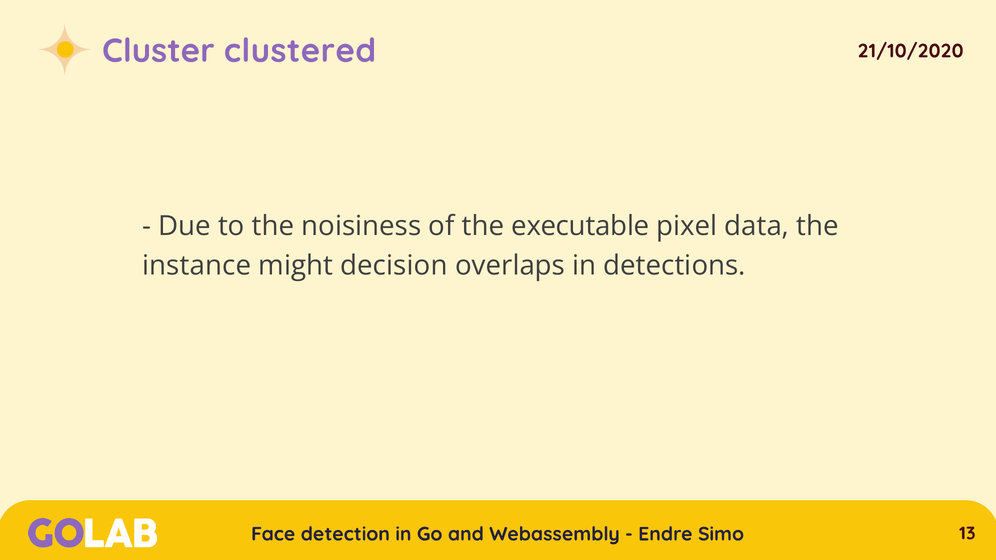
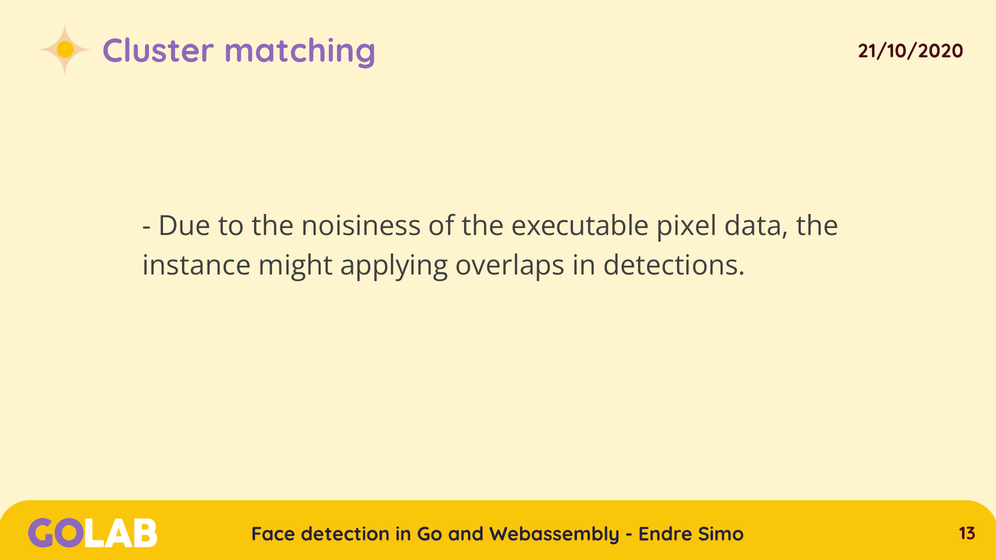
clustered: clustered -> matching
decision: decision -> applying
